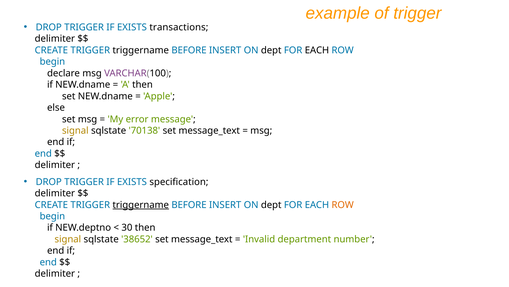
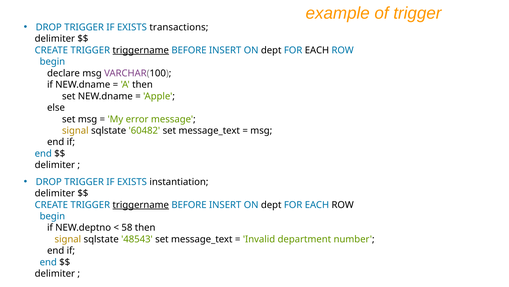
triggername at (141, 50) underline: none -> present
70138: 70138 -> 60482
specification: specification -> instantiation
ROW at (343, 204) colour: orange -> black
30: 30 -> 58
38652: 38652 -> 48543
